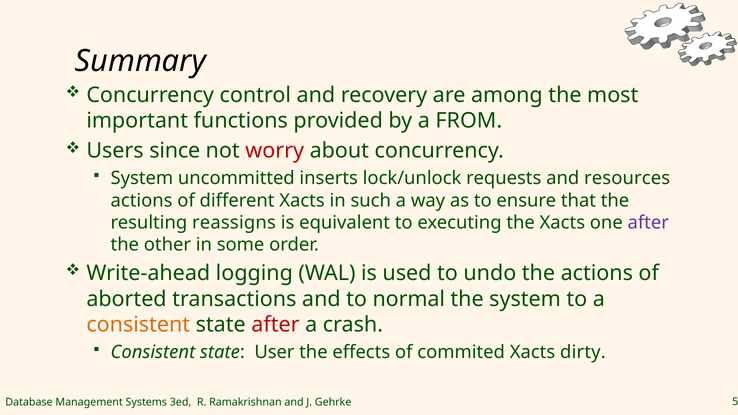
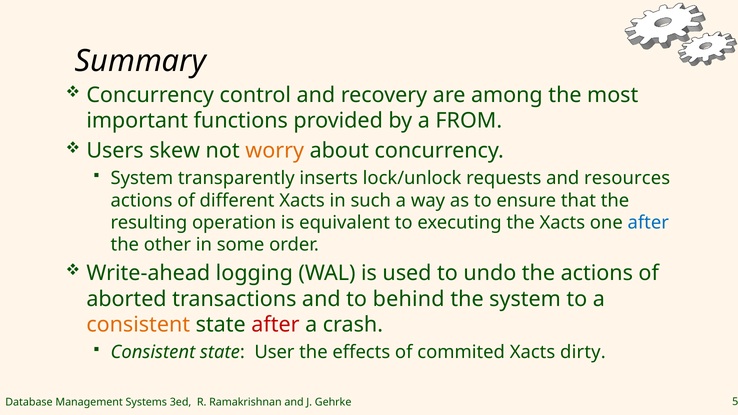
since: since -> skew
worry colour: red -> orange
uncommitted: uncommitted -> transparently
reassigns: reassigns -> operation
after at (648, 223) colour: purple -> blue
normal: normal -> behind
